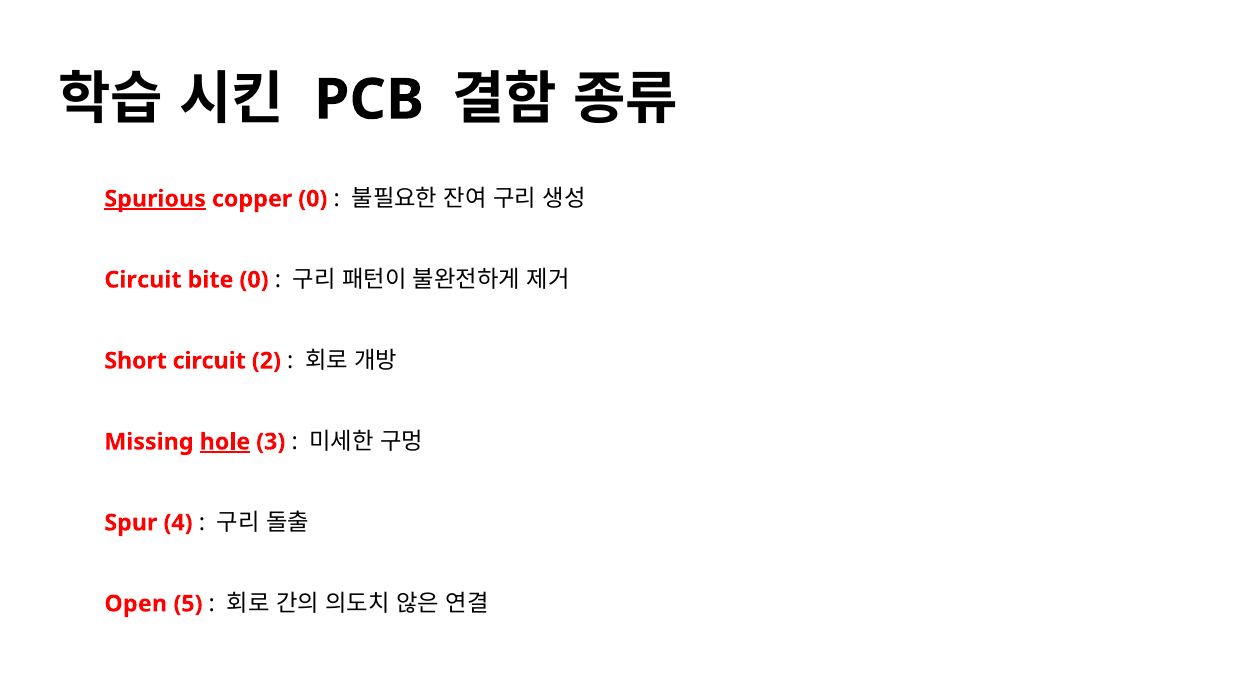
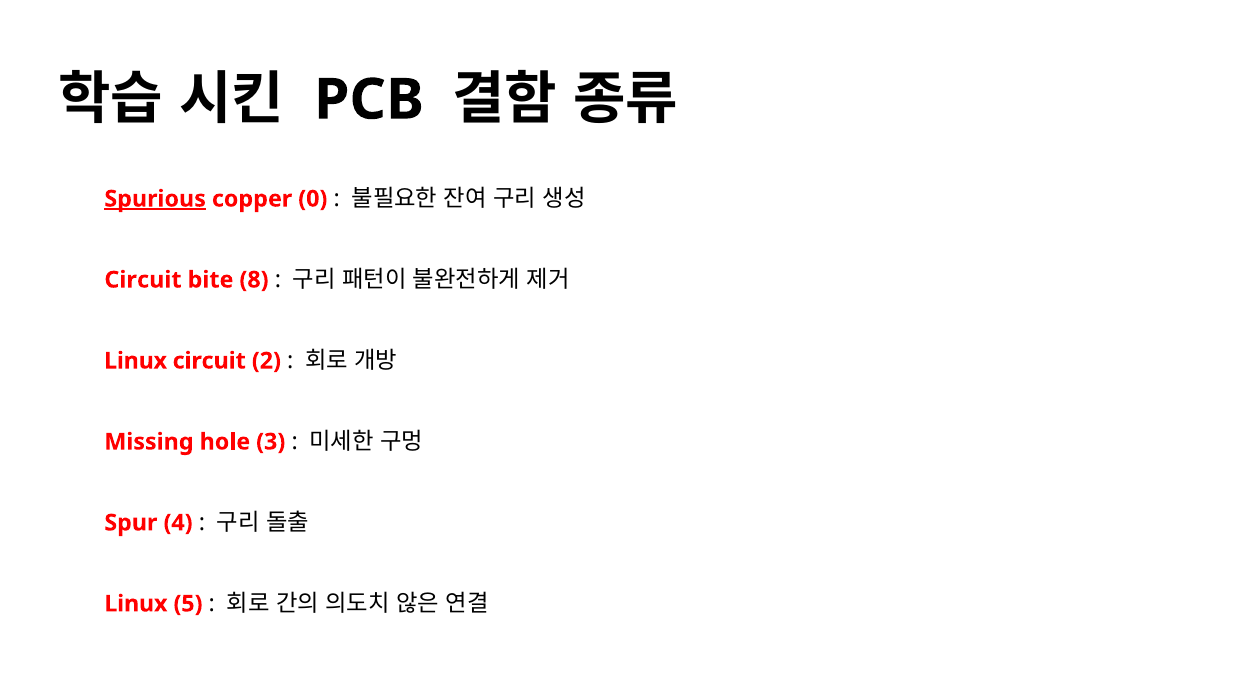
bite 0: 0 -> 8
Short at (136, 361): Short -> Linux
hole underline: present -> none
Open at (136, 604): Open -> Linux
